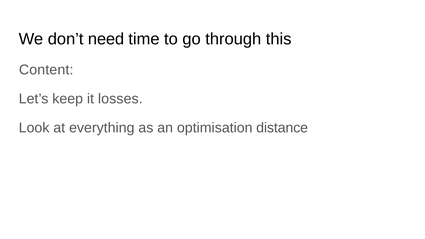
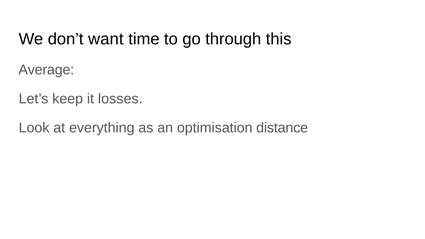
need: need -> want
Content: Content -> Average
